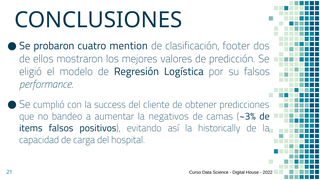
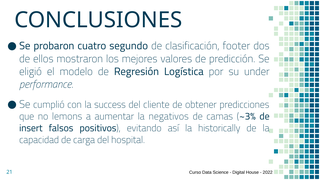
mention: mention -> segundo
su falsos: falsos -> under
bandeo: bandeo -> lemons
items: items -> insert
